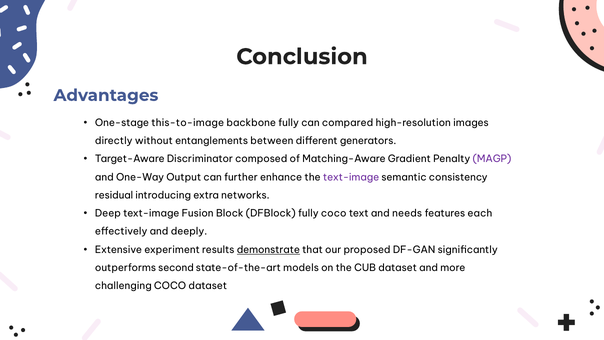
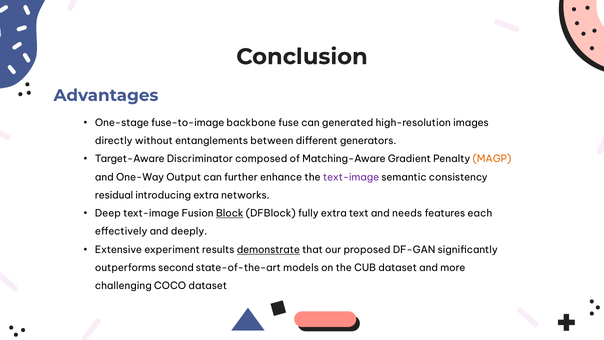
this-to-image: this-to-image -> fuse-to-image
backbone fully: fully -> fuse
compared: compared -> generated
MAGP colour: purple -> orange
Block underline: none -> present
fully coco: coco -> extra
